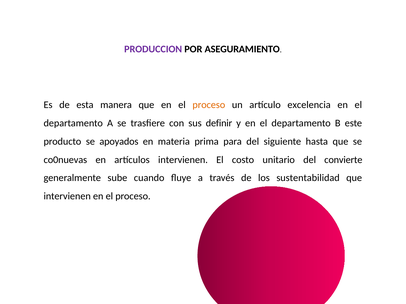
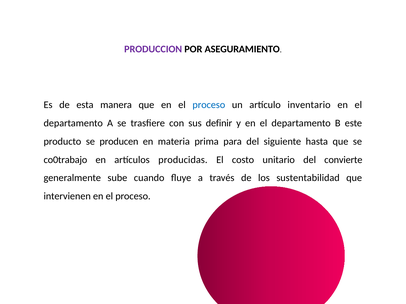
proceso at (209, 105) colour: orange -> blue
excelencia: excelencia -> inventario
apoyados: apoyados -> producen
co0nuevas: co0nuevas -> co0trabajo
artículos intervienen: intervienen -> producidas
